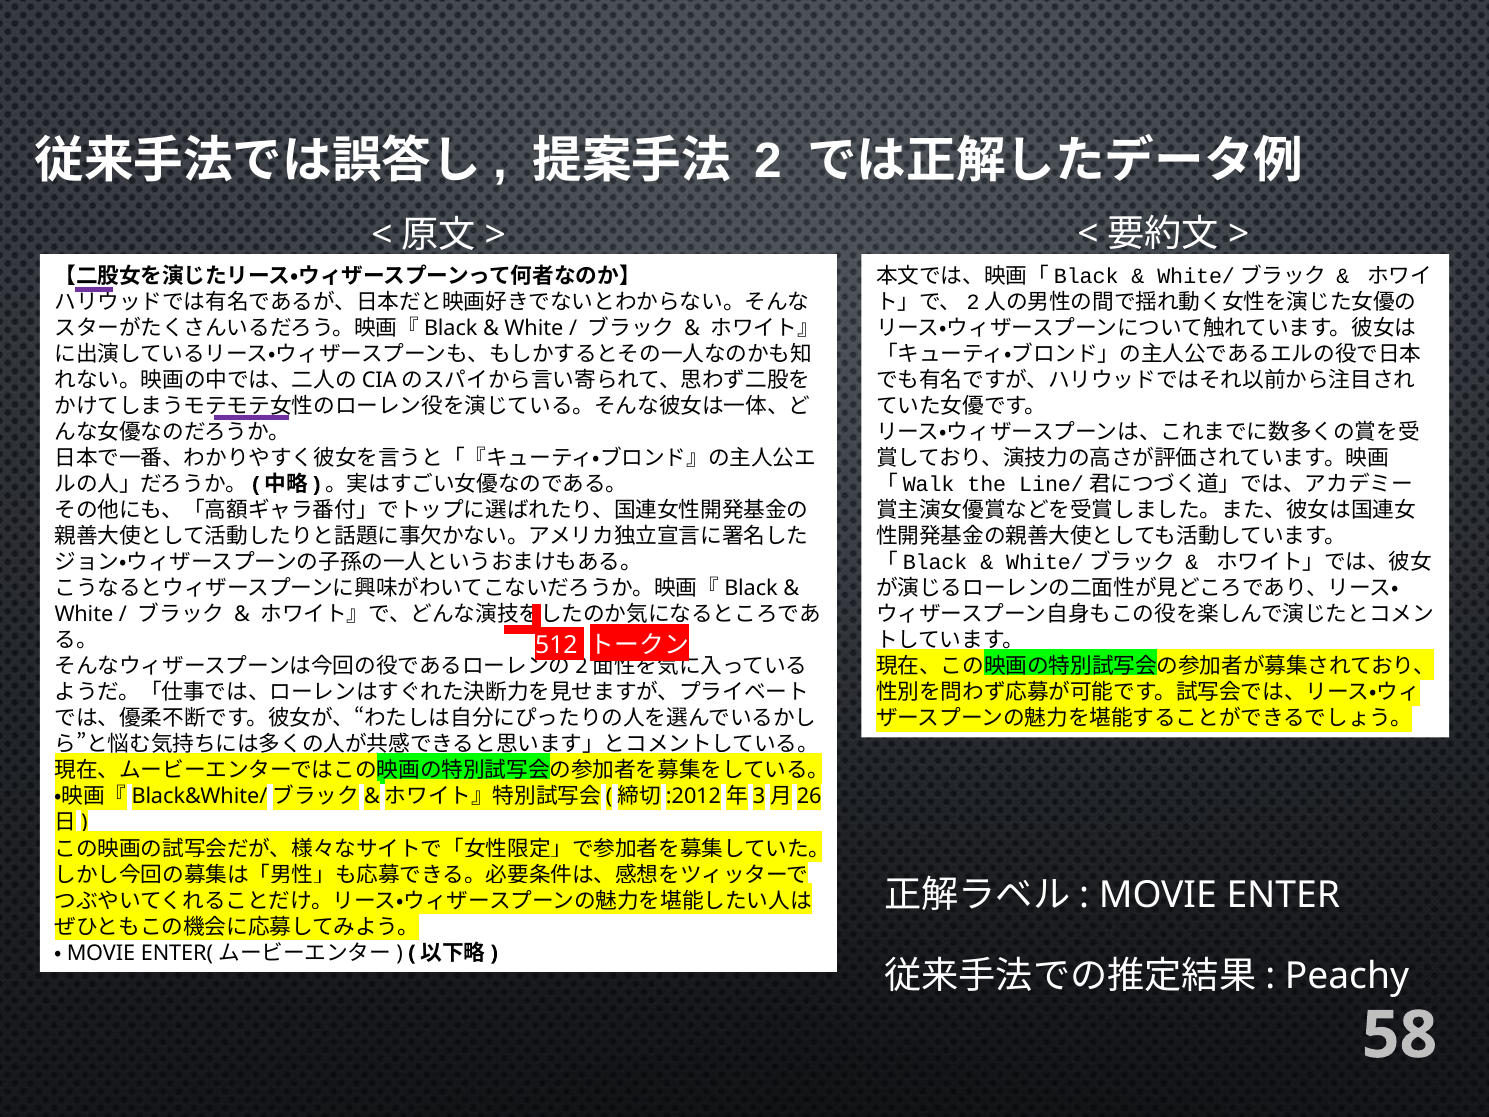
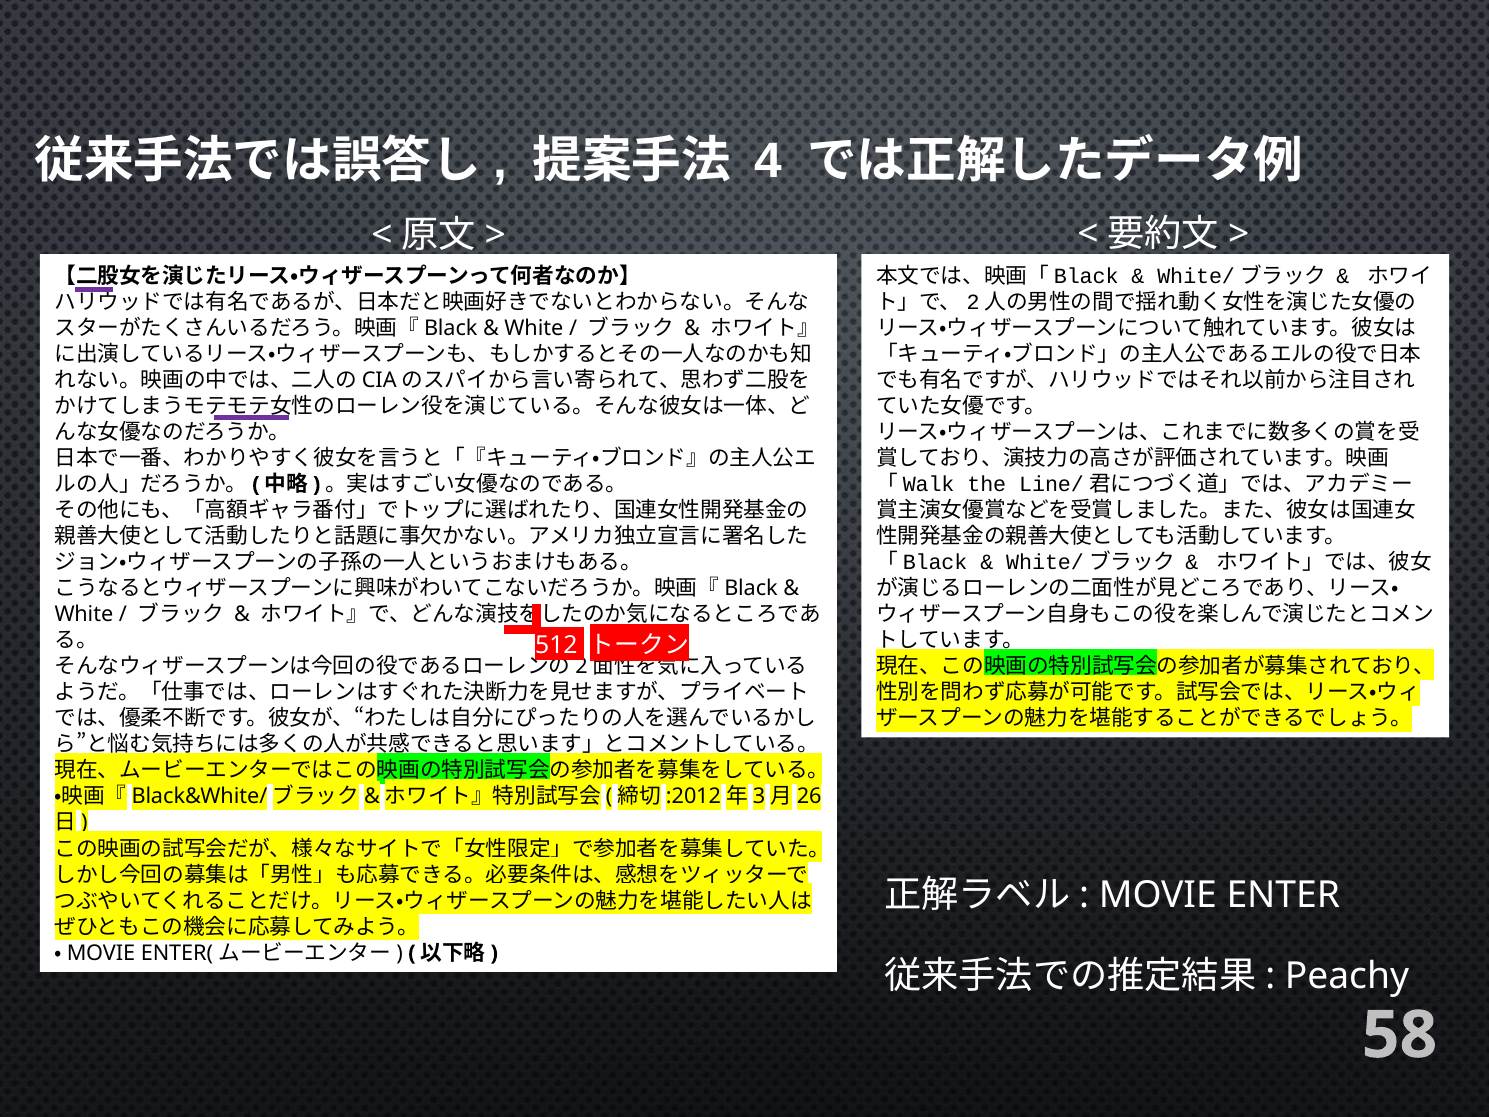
2: 2 -> 4
